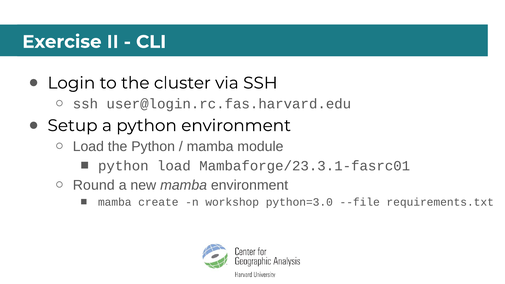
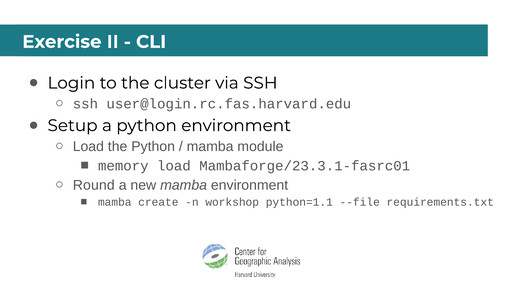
python at (123, 166): python -> memory
python=3.0: python=3.0 -> python=1.1
